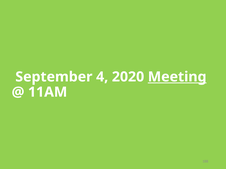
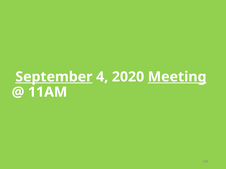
September underline: none -> present
